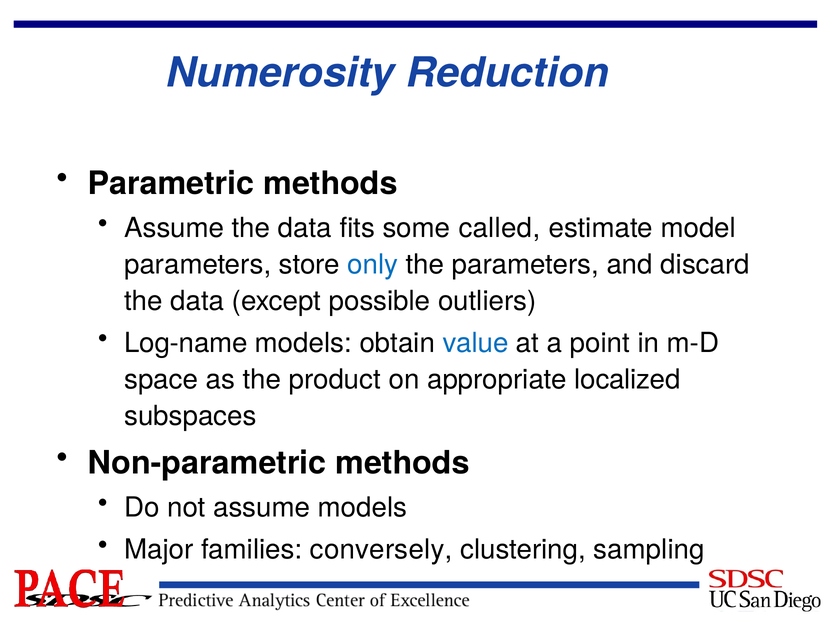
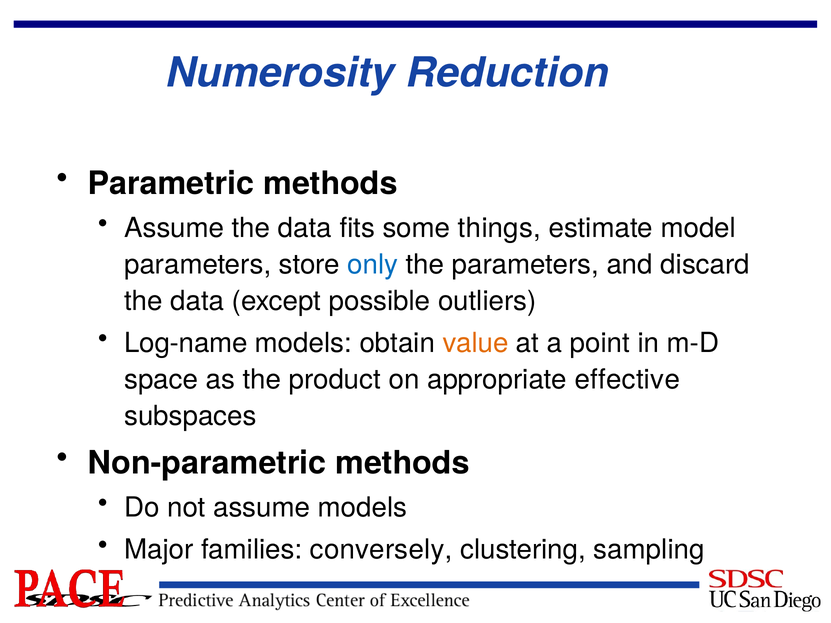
called: called -> things
value colour: blue -> orange
localized: localized -> effective
